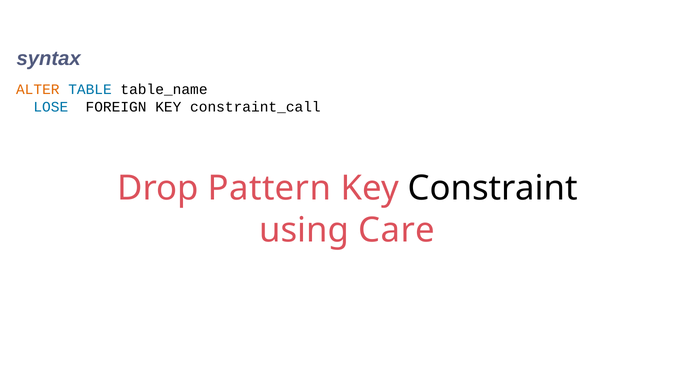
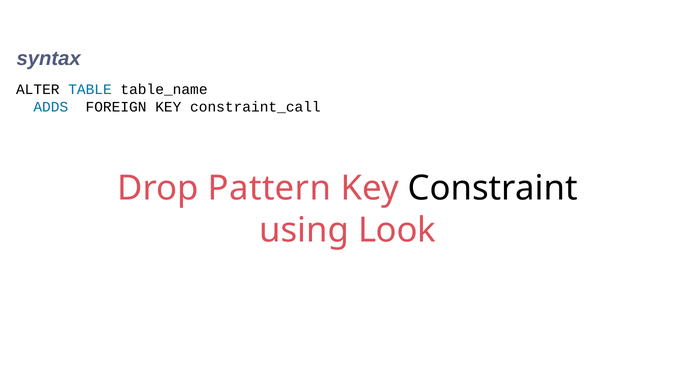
ALTER colour: orange -> black
LOSE: LOSE -> ADDS
Care: Care -> Look
